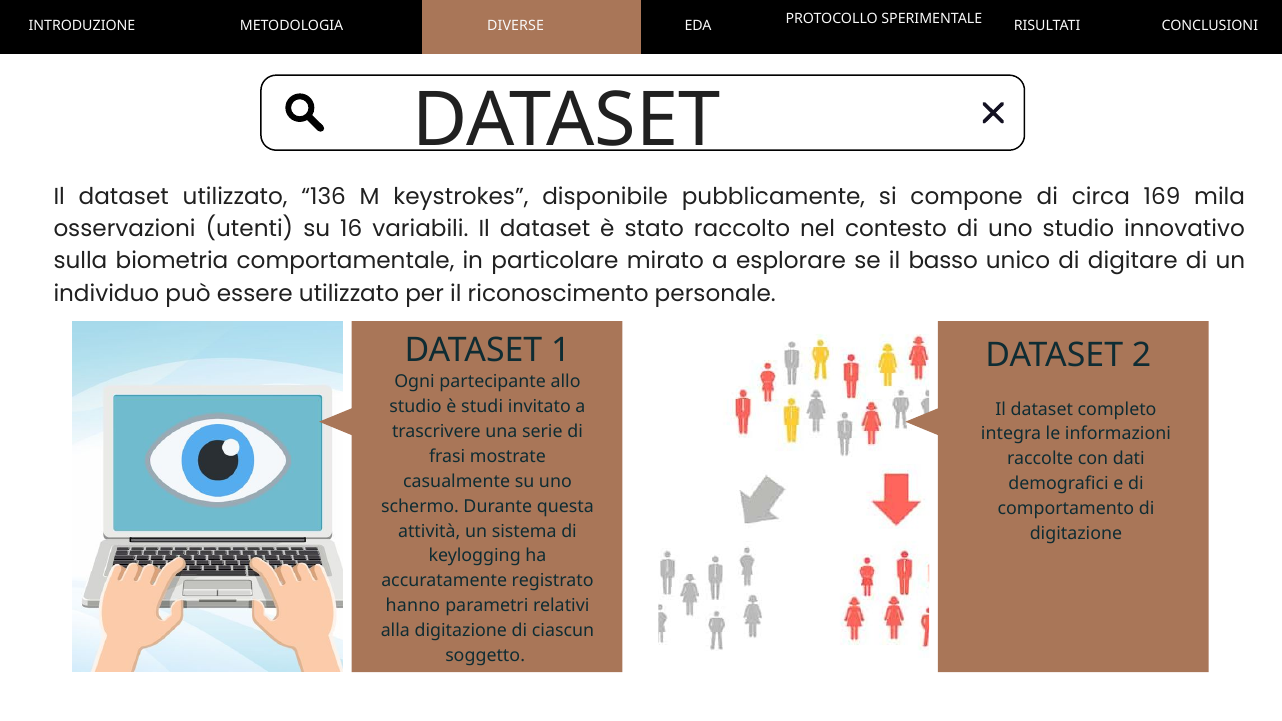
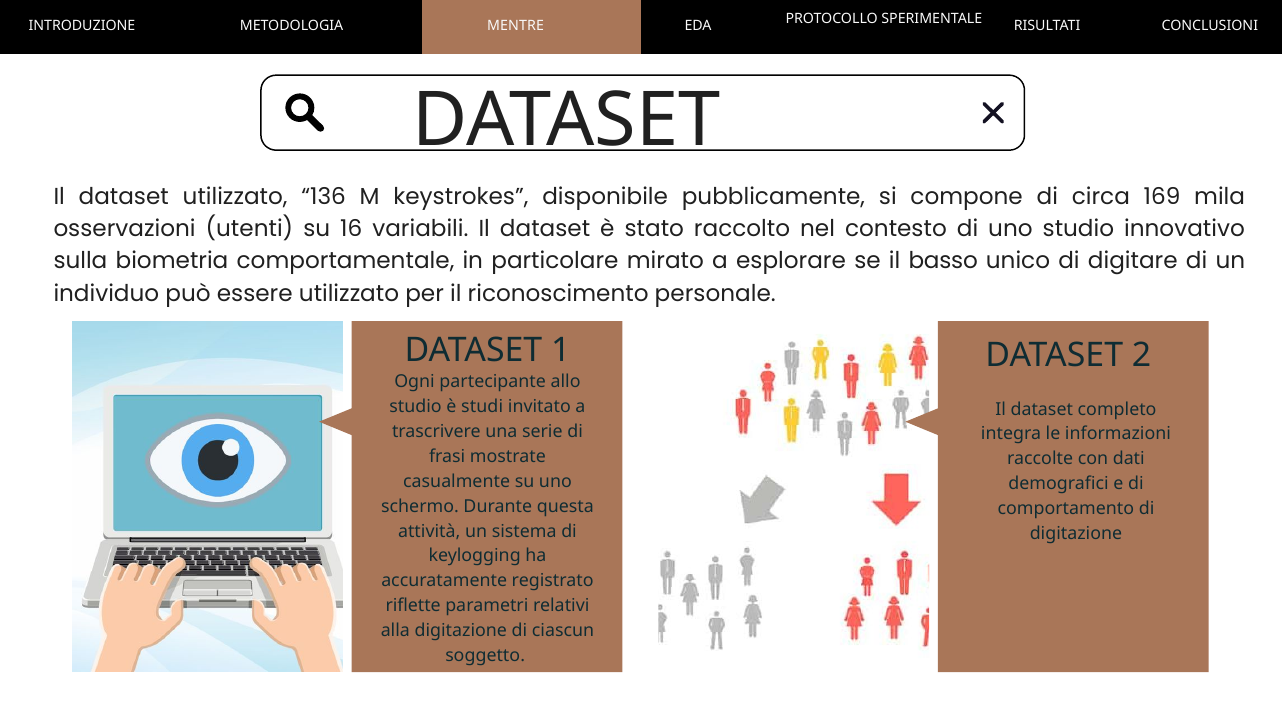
DIVERSE: DIVERSE -> MENTRE
hanno: hanno -> riflette
